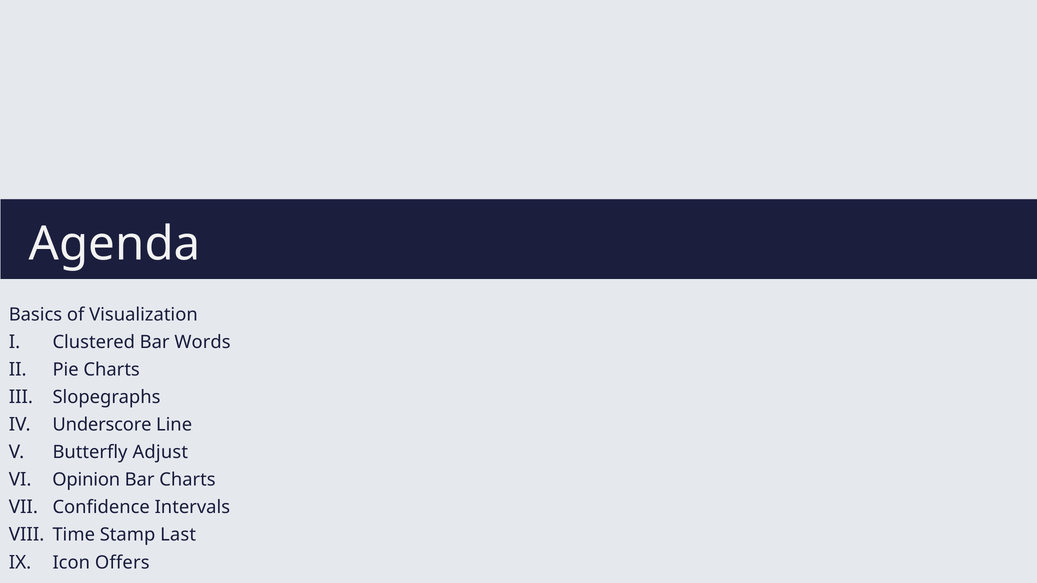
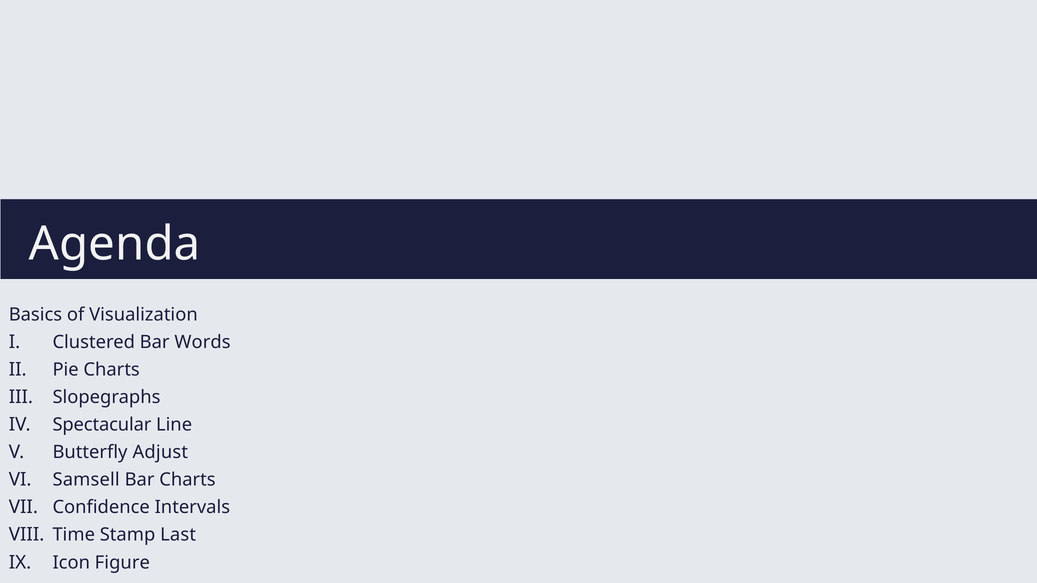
Underscore: Underscore -> Spectacular
Opinion: Opinion -> Samsell
Offers: Offers -> Figure
